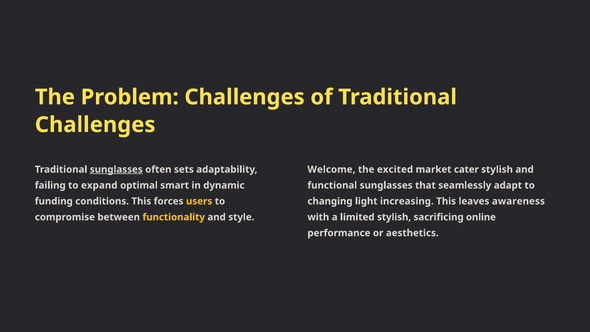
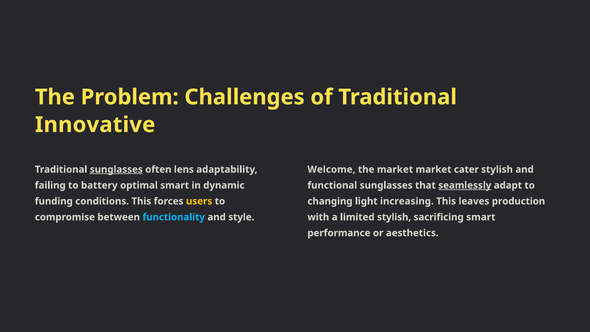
Challenges at (95, 125): Challenges -> Innovative
sets: sets -> lens
the excited: excited -> market
expand: expand -> battery
seamlessly underline: none -> present
awareness: awareness -> production
functionality colour: yellow -> light blue
sacrificing online: online -> smart
